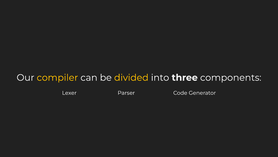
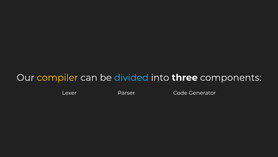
divided colour: yellow -> light blue
